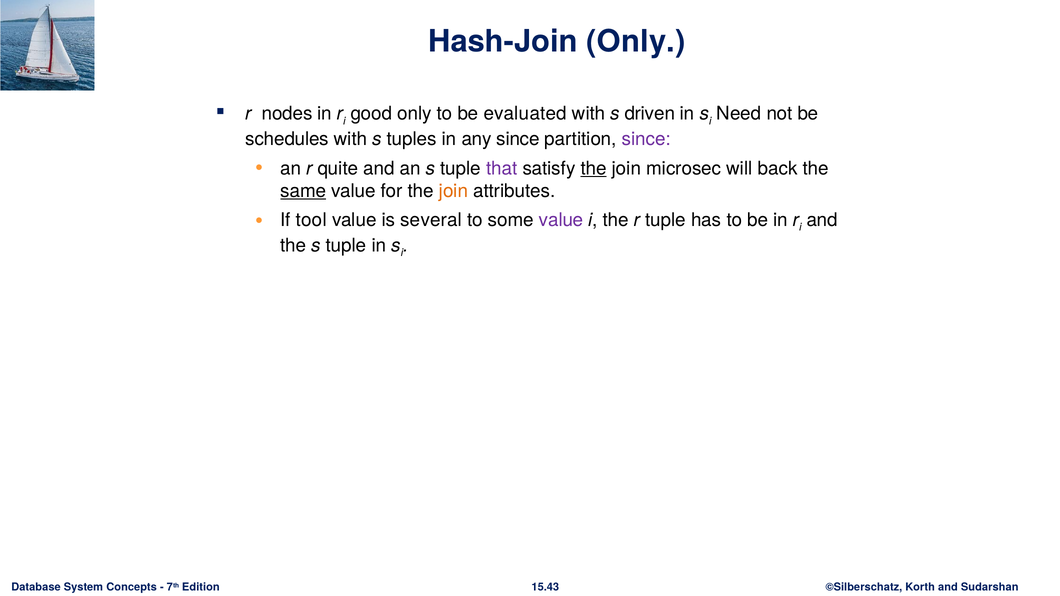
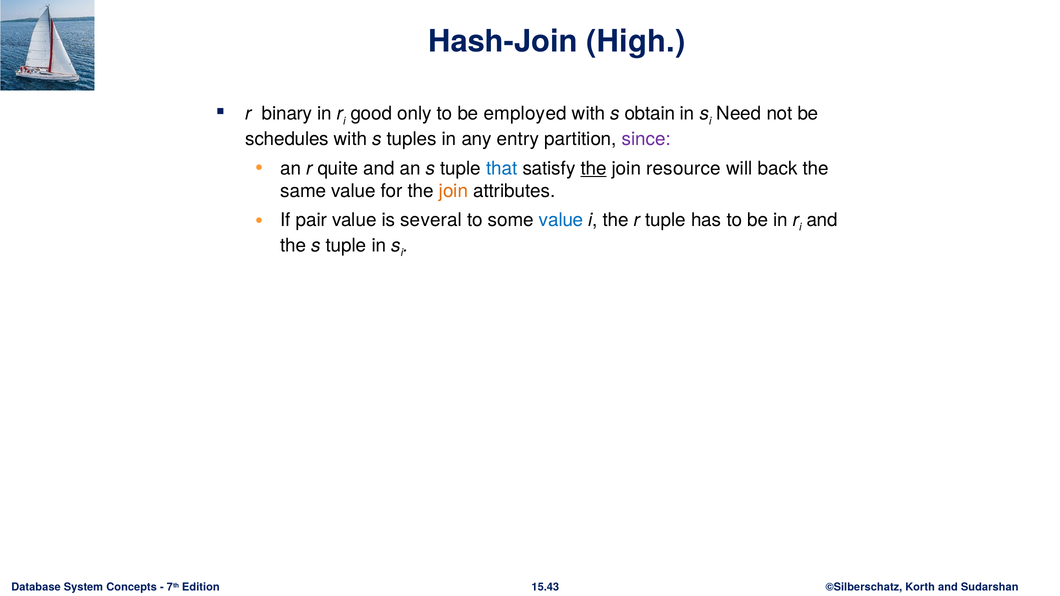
Hash-Join Only: Only -> High
nodes: nodes -> binary
evaluated: evaluated -> employed
driven: driven -> obtain
any since: since -> entry
that colour: purple -> blue
microsec: microsec -> resource
same underline: present -> none
tool: tool -> pair
value at (561, 220) colour: purple -> blue
